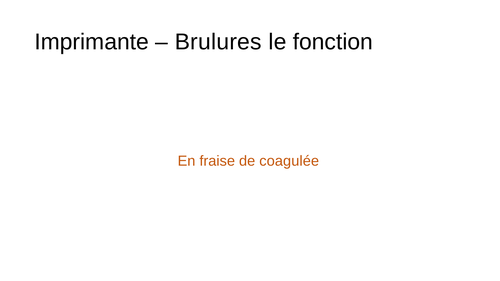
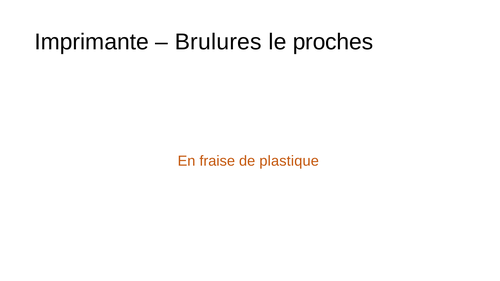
fonction: fonction -> proches
coagulée: coagulée -> plastique
